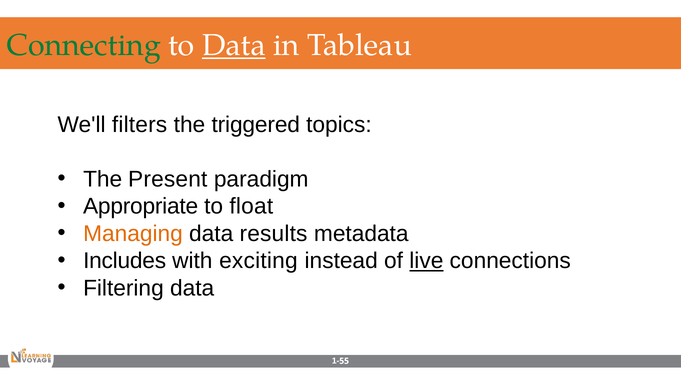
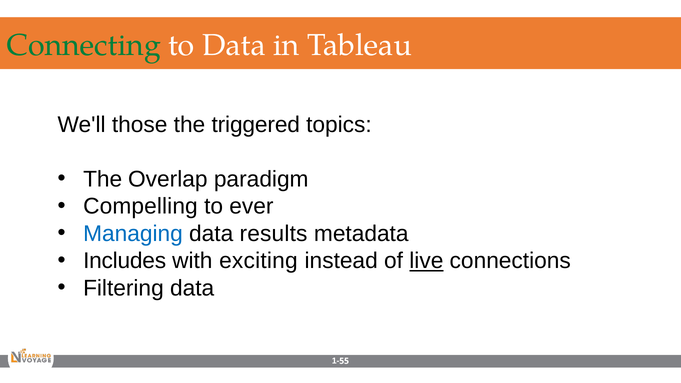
Data at (234, 45) underline: present -> none
filters: filters -> those
Present: Present -> Overlap
Appropriate: Appropriate -> Compelling
float: float -> ever
Managing colour: orange -> blue
